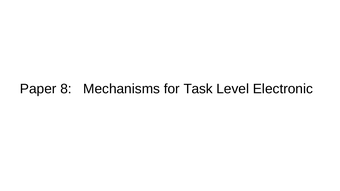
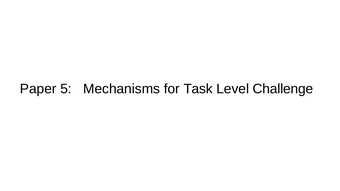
8: 8 -> 5
Electronic: Electronic -> Challenge
